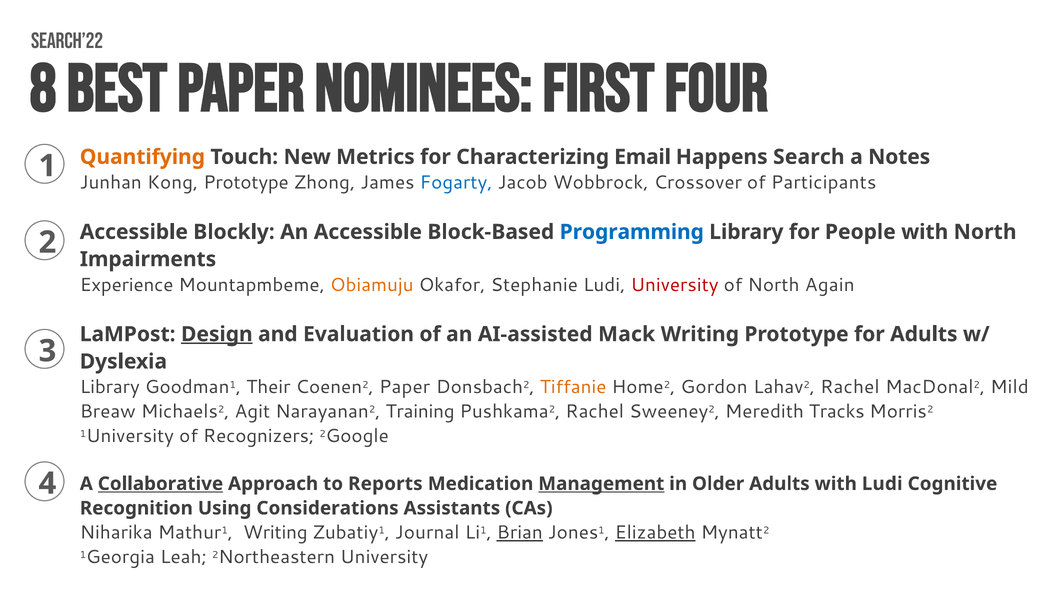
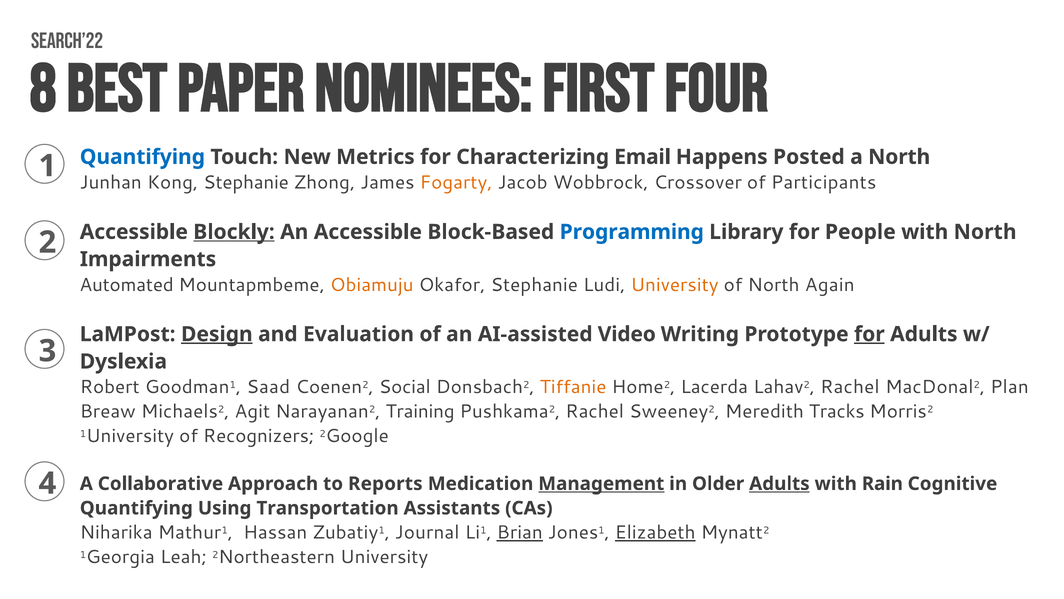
Quantifying at (142, 157) colour: orange -> blue
Search: Search -> Posted
a Notes: Notes -> North
Kong Prototype: Prototype -> Stephanie
Fogarty colour: blue -> orange
Blockly underline: none -> present
Experience: Experience -> Automated
University at (675, 285) colour: red -> orange
Mack: Mack -> Video
for at (869, 334) underline: none -> present
Library at (110, 387): Library -> Robert
Their: Their -> Saad
Coenen2 Paper: Paper -> Social
Gordon: Gordon -> Lacerda
Mild: Mild -> Plan
Collaborative underline: present -> none
Adults at (779, 483) underline: none -> present
with Ludi: Ludi -> Rain
Recognition at (136, 508): Recognition -> Quantifying
Considerations: Considerations -> Transportation
Mathur1 Writing: Writing -> Hassan
